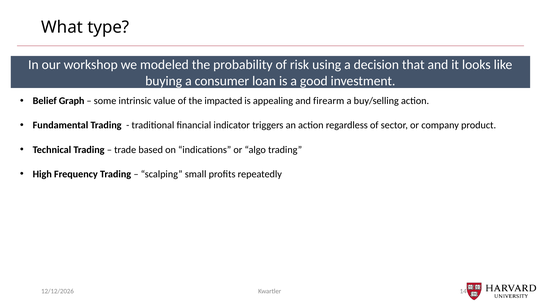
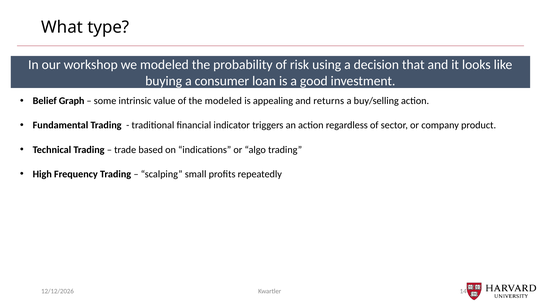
the impacted: impacted -> modeled
firearm: firearm -> returns
